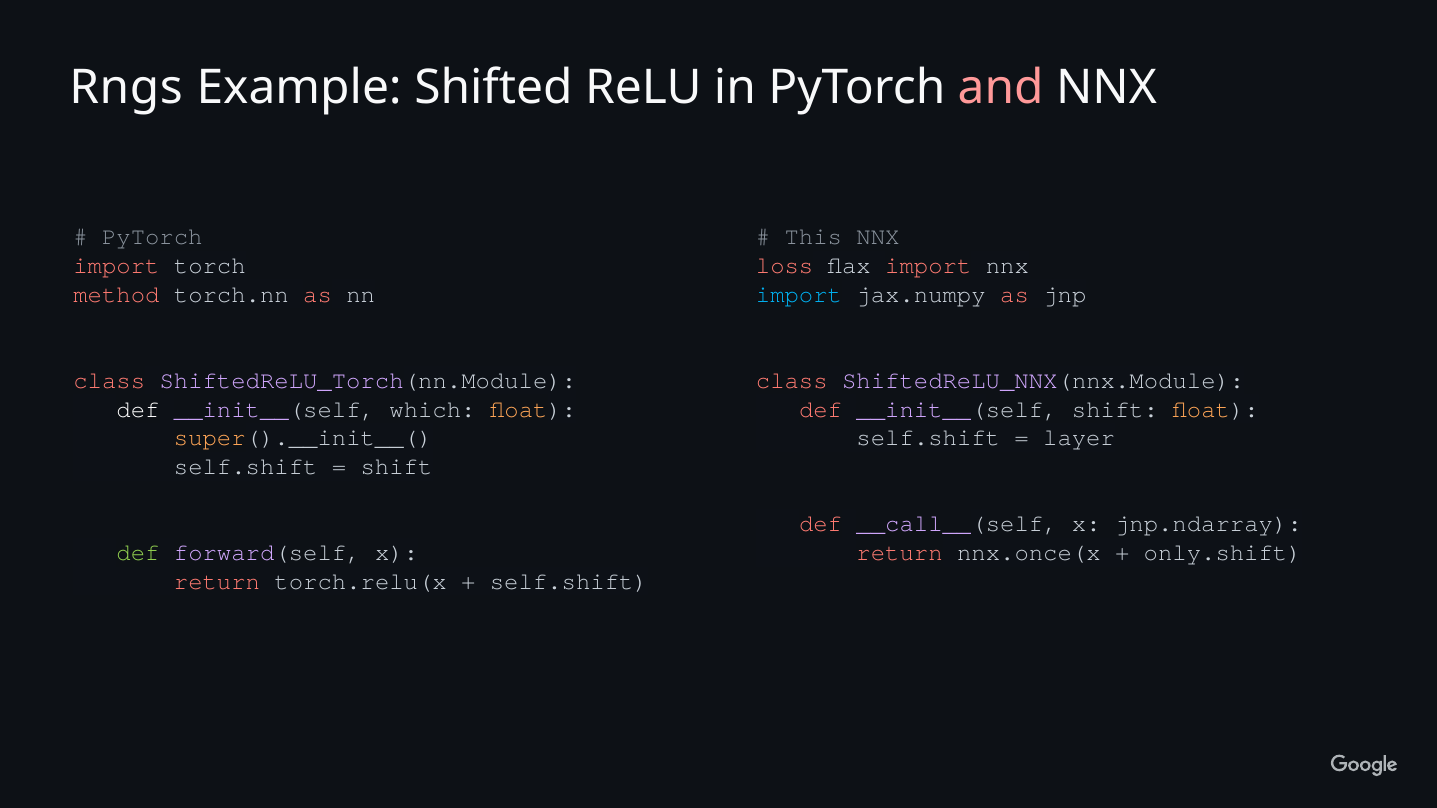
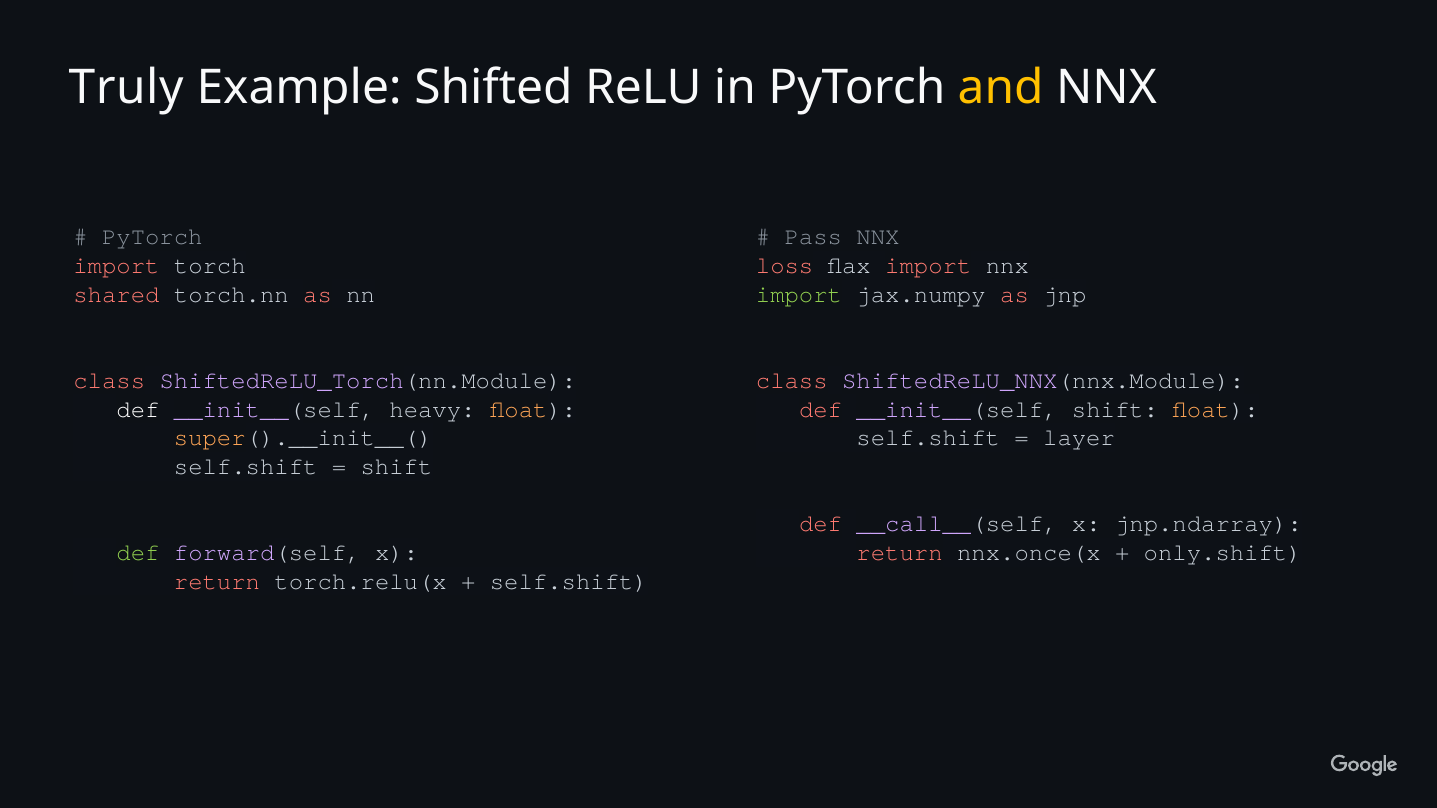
Rngs: Rngs -> Truly
and colour: pink -> yellow
This: This -> Pass
method: method -> shared
import at (799, 294) colour: light blue -> light green
which: which -> heavy
